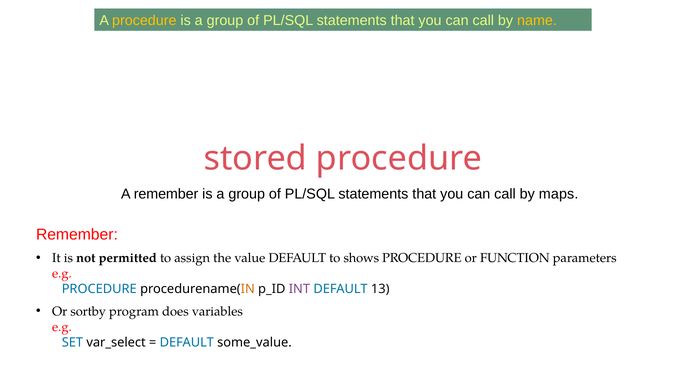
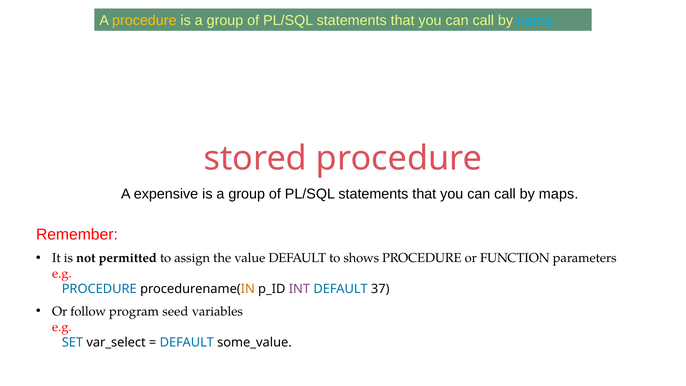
name colour: yellow -> light blue
A remember: remember -> expensive
13: 13 -> 37
sortby: sortby -> follow
does: does -> seed
